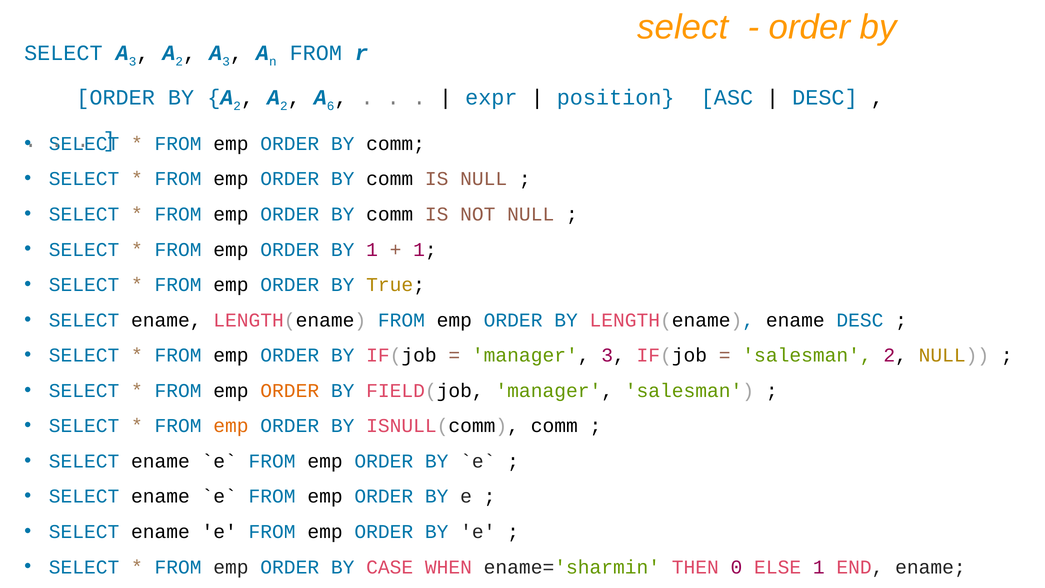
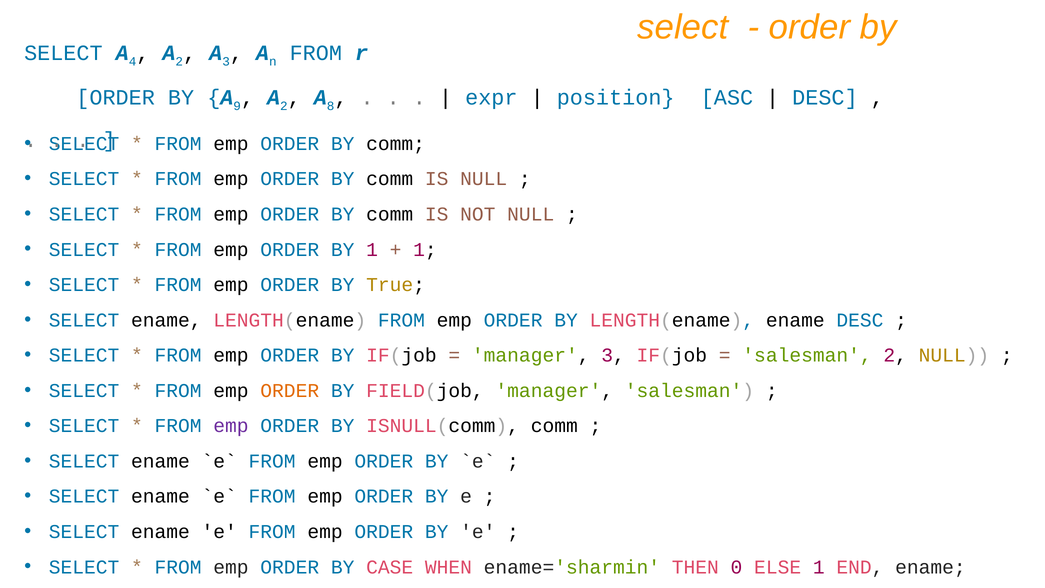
3 at (133, 61): 3 -> 4
2 at (237, 106): 2 -> 9
6: 6 -> 8
emp at (231, 426) colour: orange -> purple
